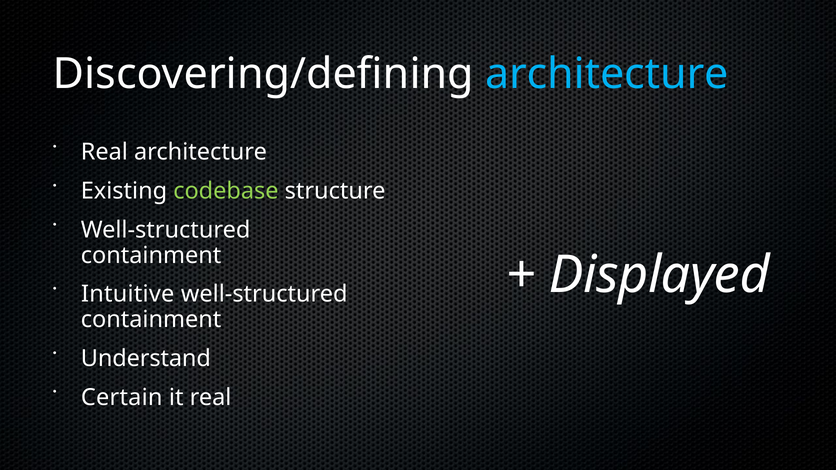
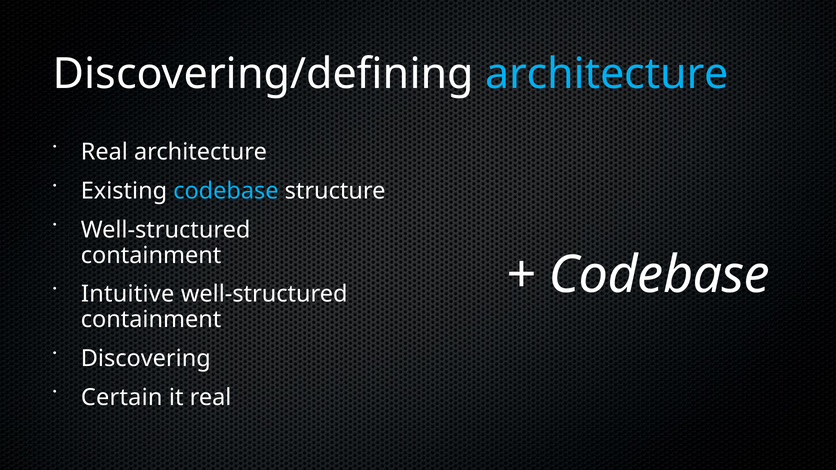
codebase at (226, 191) colour: light green -> light blue
Displayed at (659, 275): Displayed -> Codebase
Understand: Understand -> Discovering
